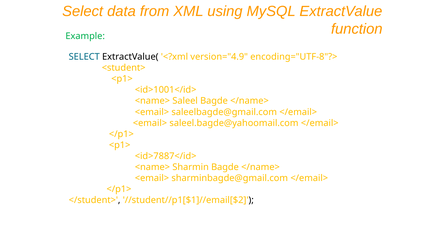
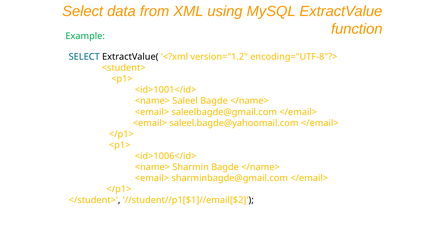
version="4.9: version="4.9 -> version="1.2
<id>7887</id>: <id>7887</id> -> <id>1006</id>
